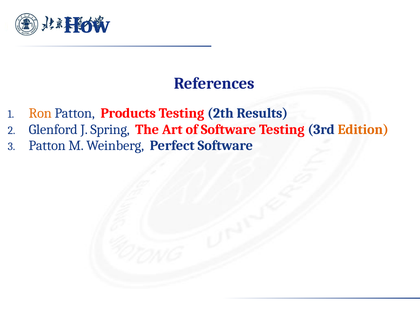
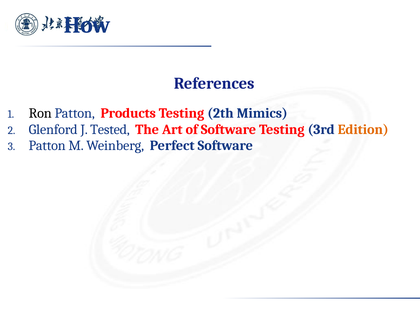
Ron colour: orange -> black
Results: Results -> Mimics
Spring: Spring -> Tested
